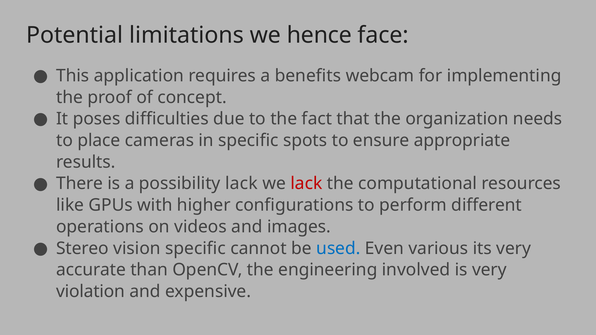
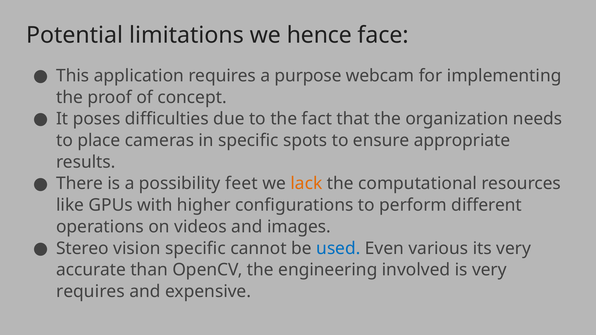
benefits: benefits -> purpose
possibility lack: lack -> feet
lack at (306, 184) colour: red -> orange
violation at (91, 292): violation -> requires
